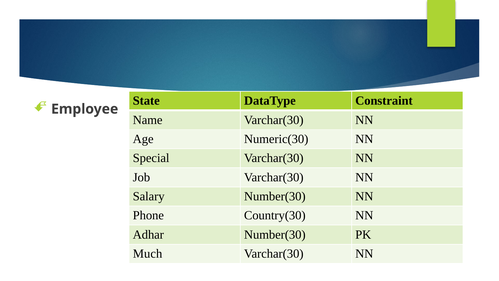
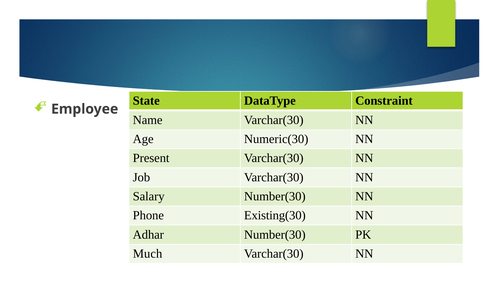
Special: Special -> Present
Country(30: Country(30 -> Existing(30
